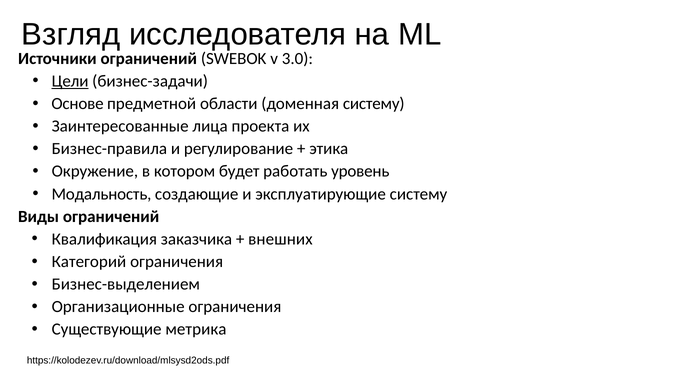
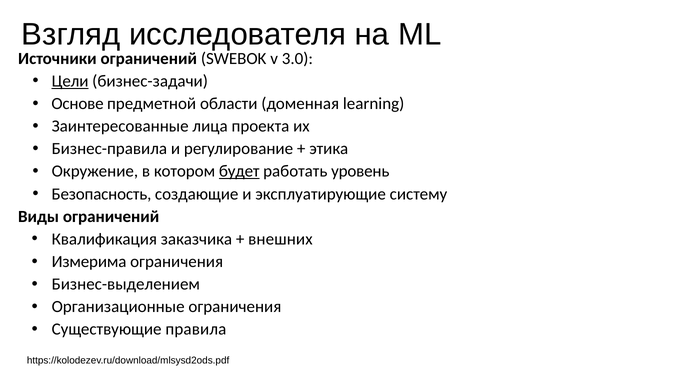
доменная систему: систему -> learning
будет underline: none -> present
Модальность: Модальность -> Безопасность
Категорий: Категорий -> Измерима
метрика: метрика -> правила
